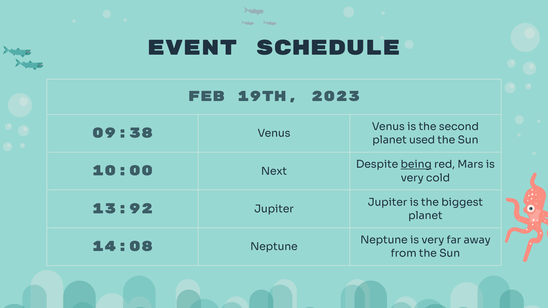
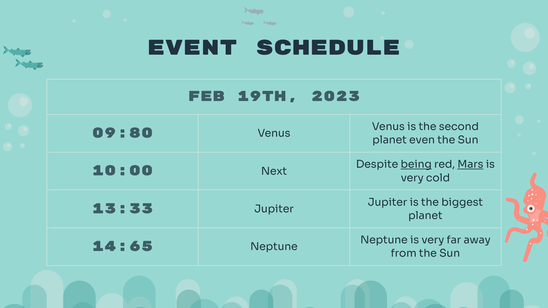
09:38: 09:38 -> 09:80
used: used -> even
Mars underline: none -> present
13:92: 13:92 -> 13:33
14:08: 14:08 -> 14:65
